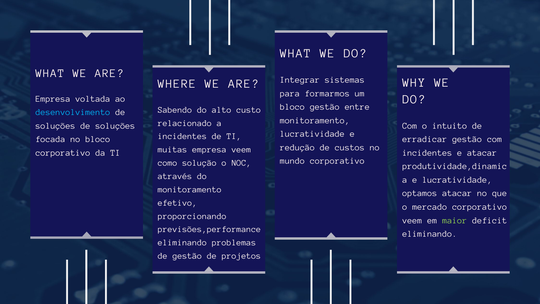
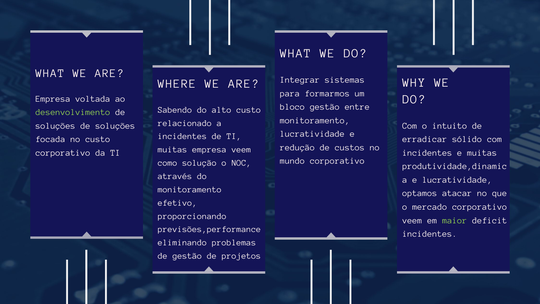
desenvolvimento colour: light blue -> light green
no bloco: bloco -> custo
erradicar gestão: gestão -> sólido
e atacar: atacar -> muitas
eliminando at (430, 234): eliminando -> incidentes
